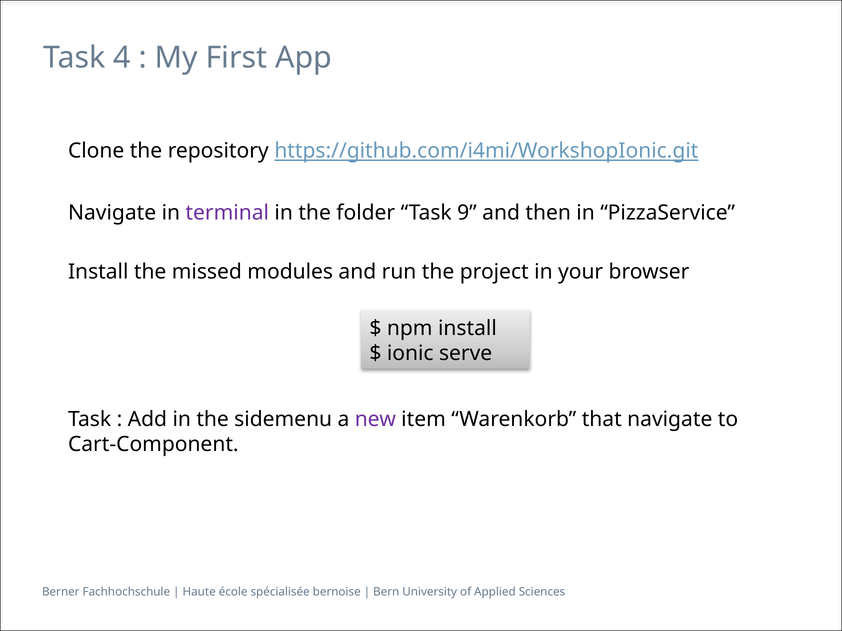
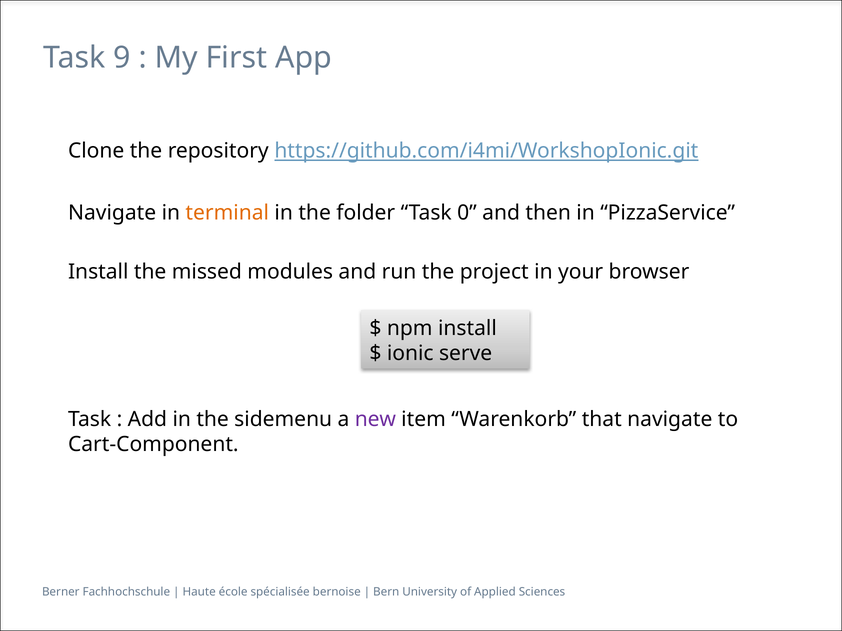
4: 4 -> 9
terminal colour: purple -> orange
9: 9 -> 0
